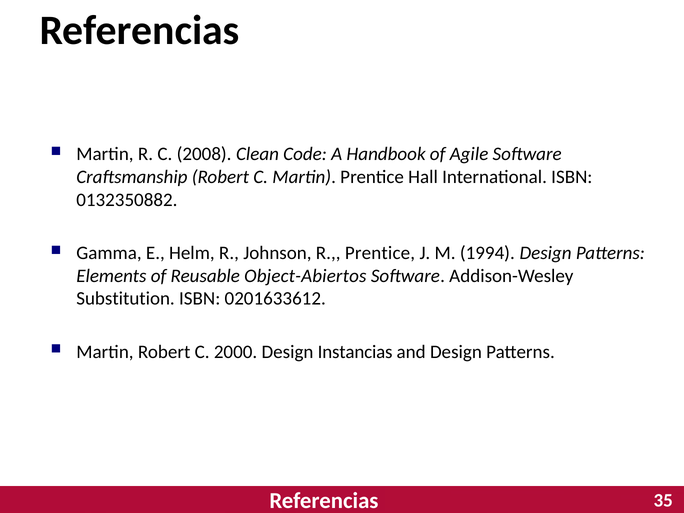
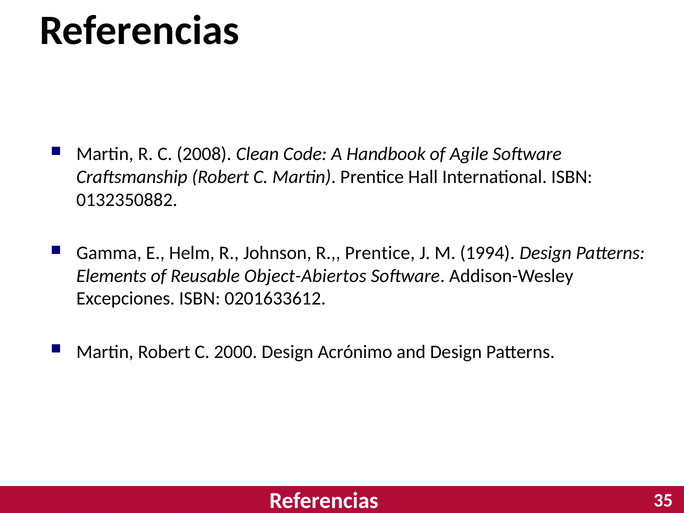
Substitution: Substitution -> Excepciones
Instancias: Instancias -> Acrónimo
